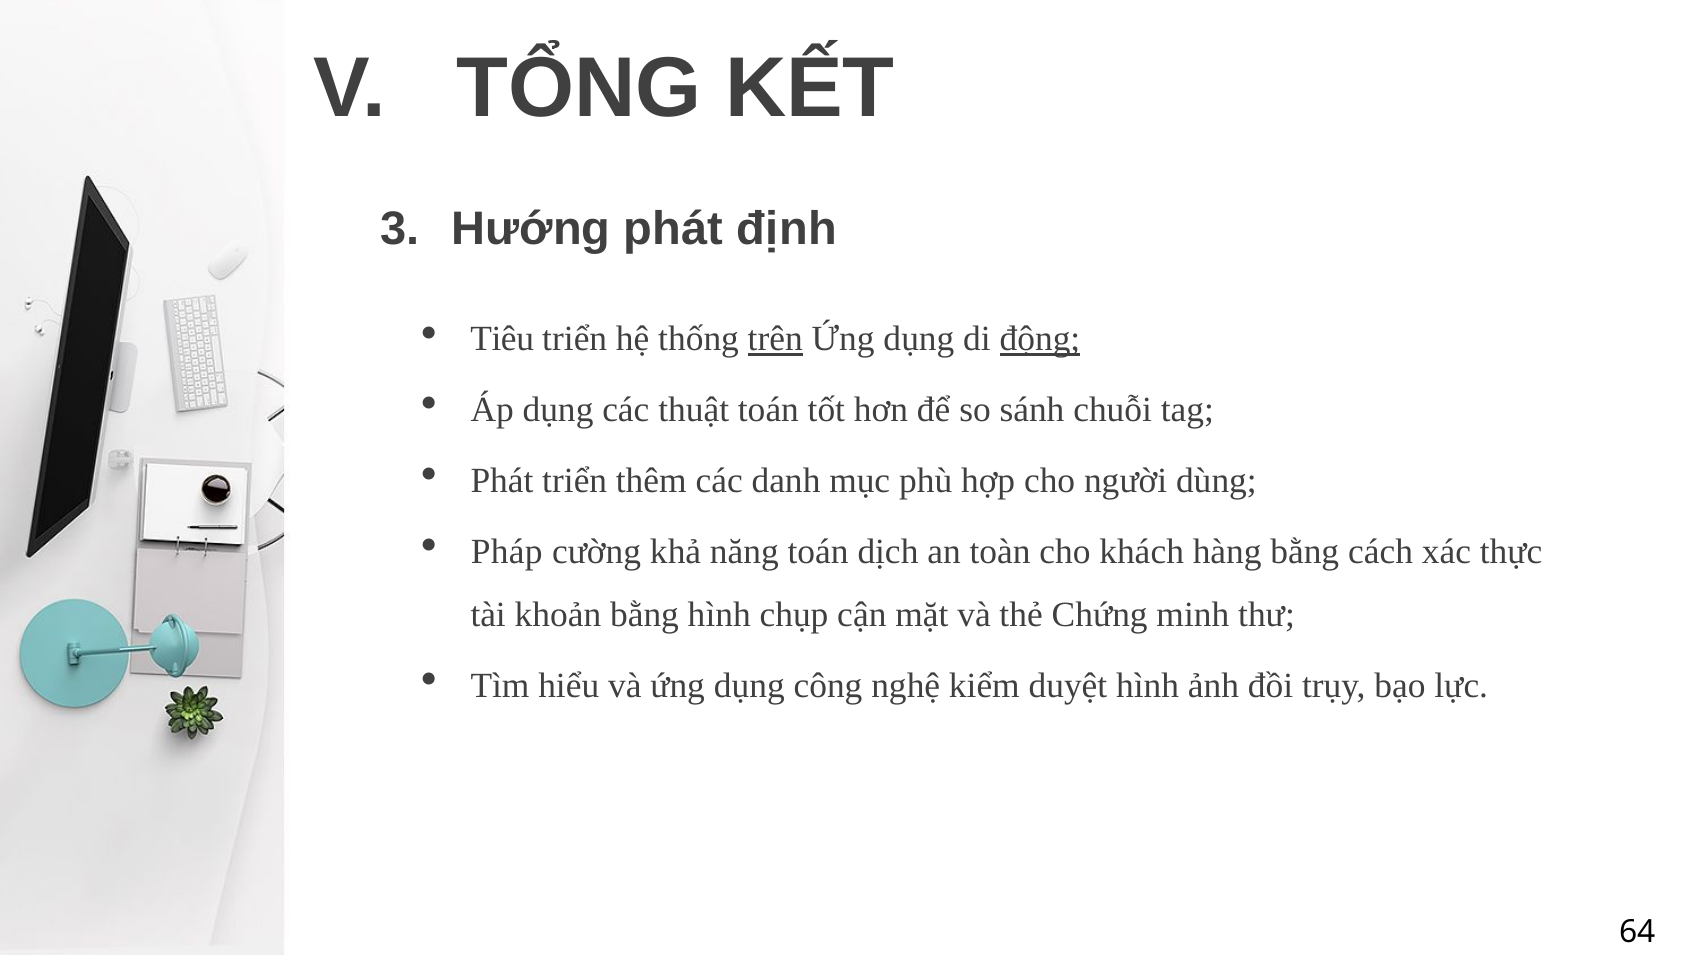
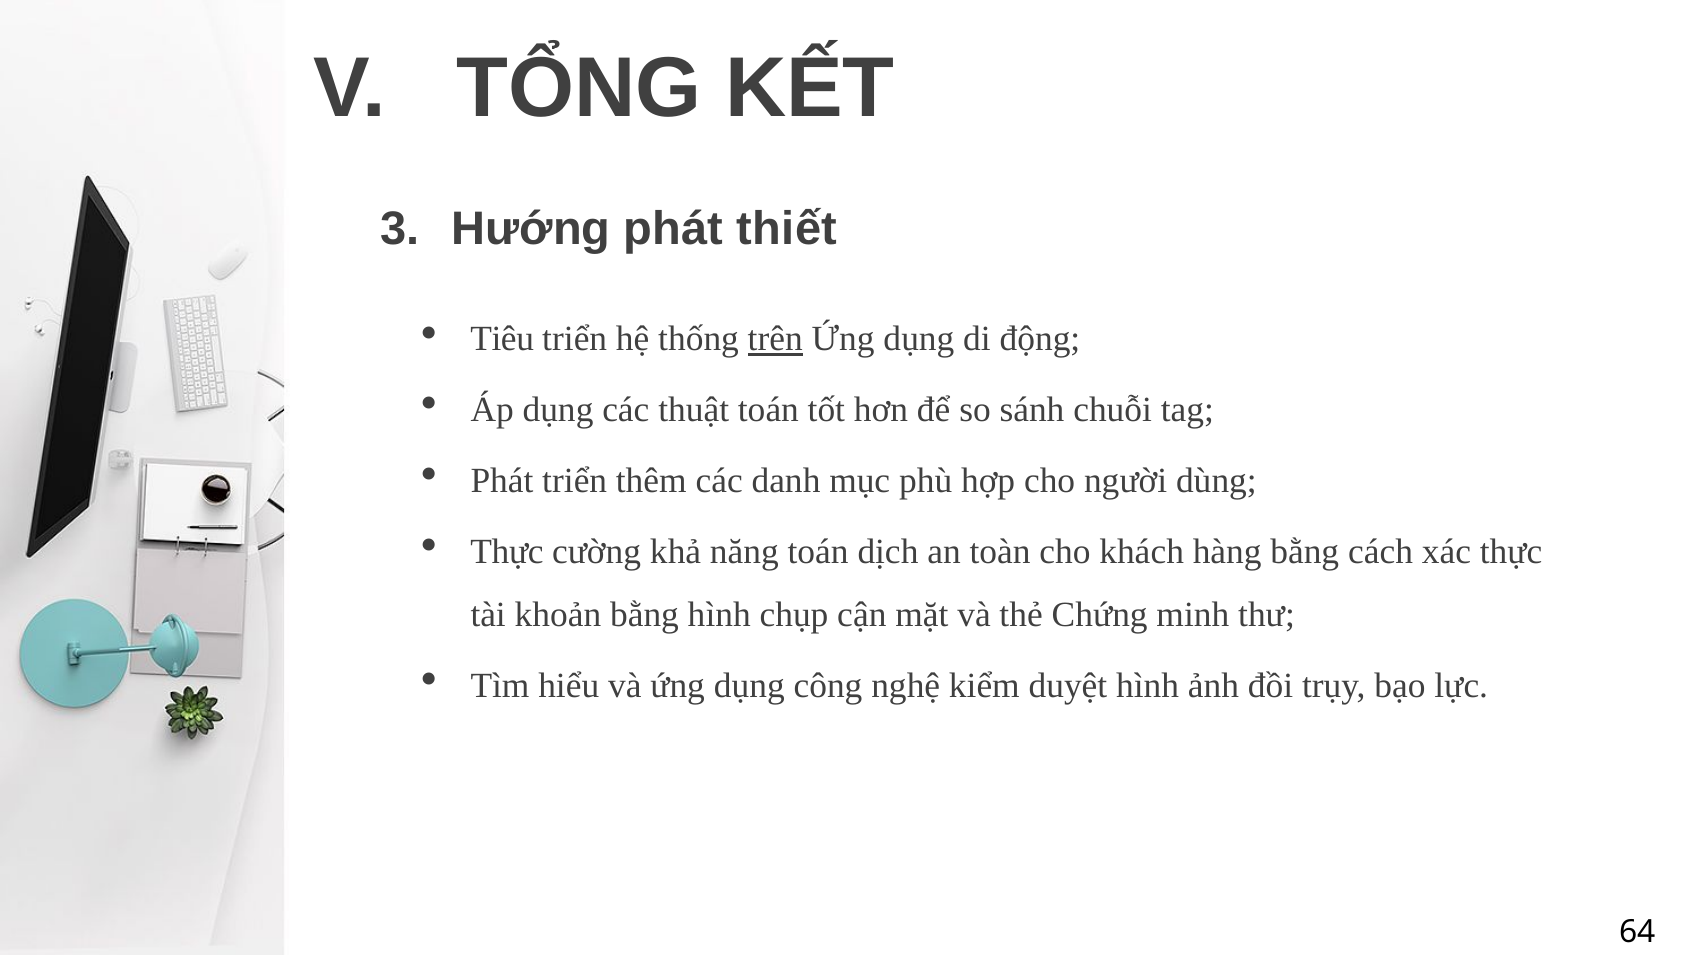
định: định -> thiết
động underline: present -> none
Pháp at (507, 552): Pháp -> Thực
